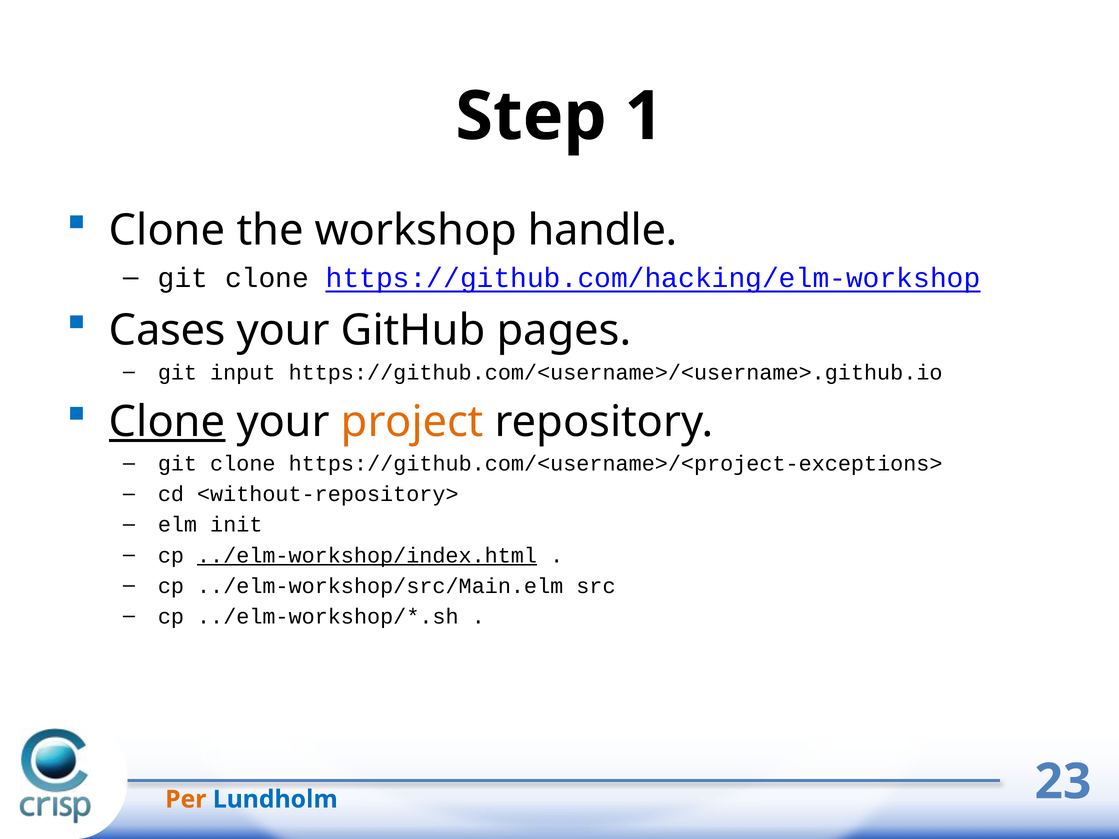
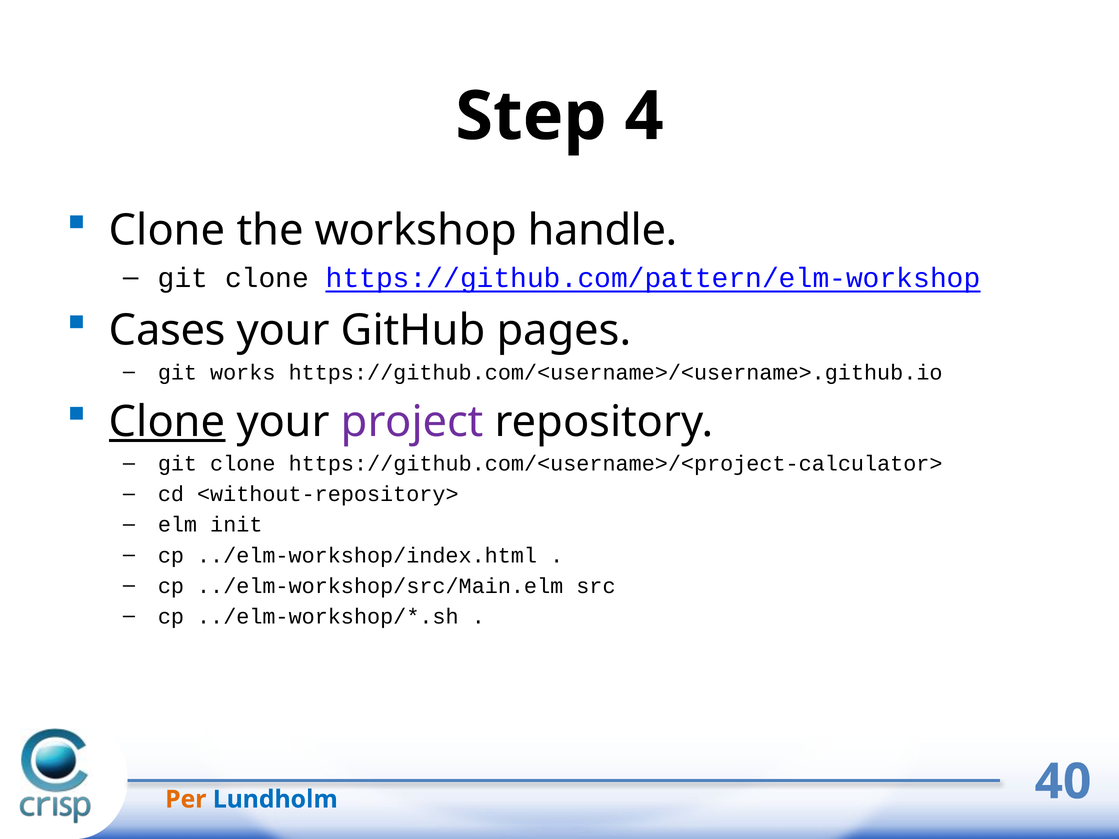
1: 1 -> 4
https://github.com/hacking/elm-workshop: https://github.com/hacking/elm-workshop -> https://github.com/pattern/elm-workshop
input: input -> works
project colour: orange -> purple
https://github.com/<username>/<project-exceptions>: https://github.com/<username>/<project-exceptions> -> https://github.com/<username>/<project-calculator>
../elm-workshop/index.html underline: present -> none
23: 23 -> 40
